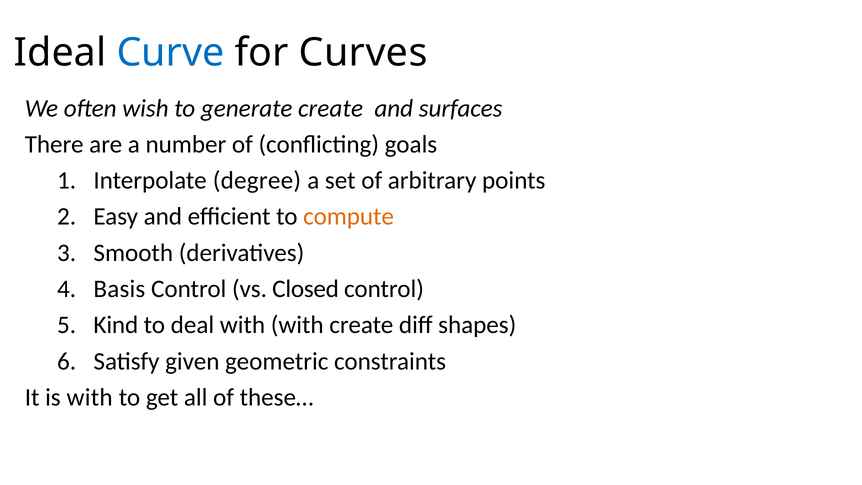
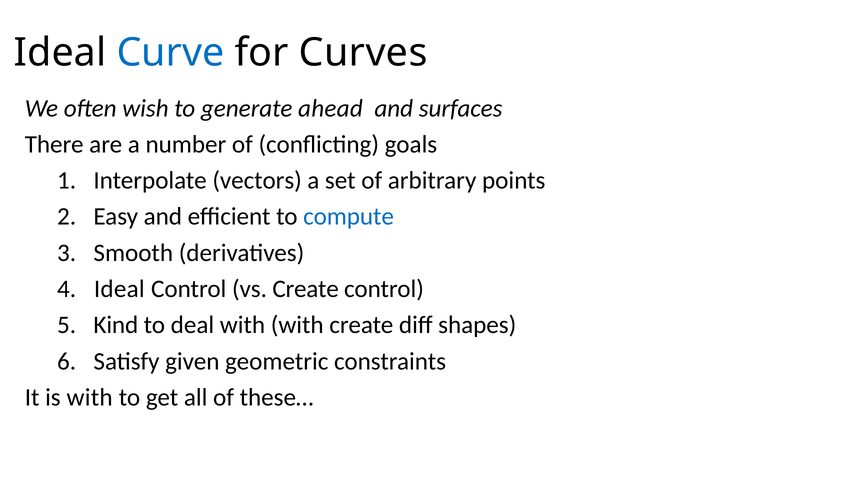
generate create: create -> ahead
degree: degree -> vectors
compute colour: orange -> blue
Basis at (119, 289): Basis -> Ideal
vs Closed: Closed -> Create
